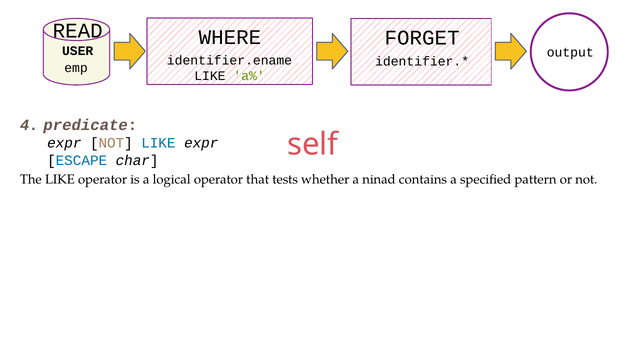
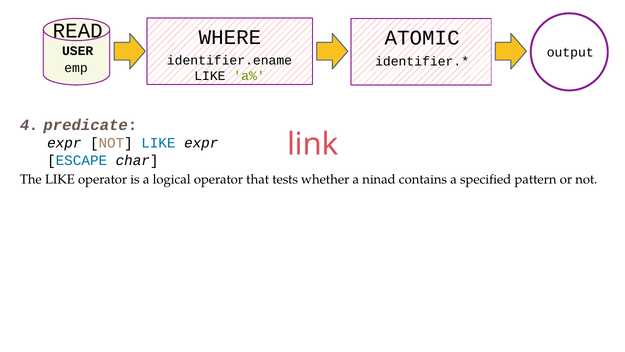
FORGET: FORGET -> ATOMIC
self: self -> link
